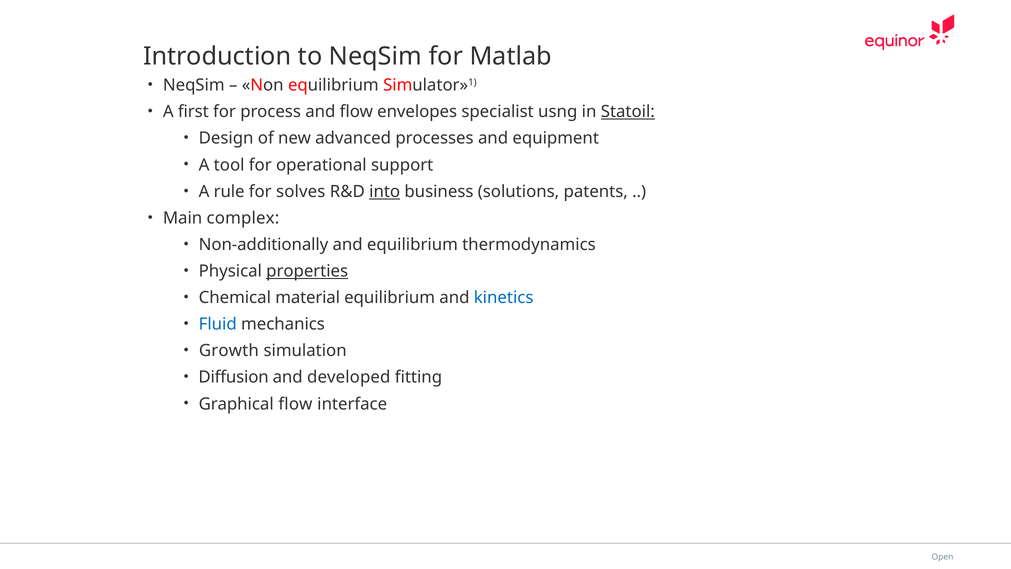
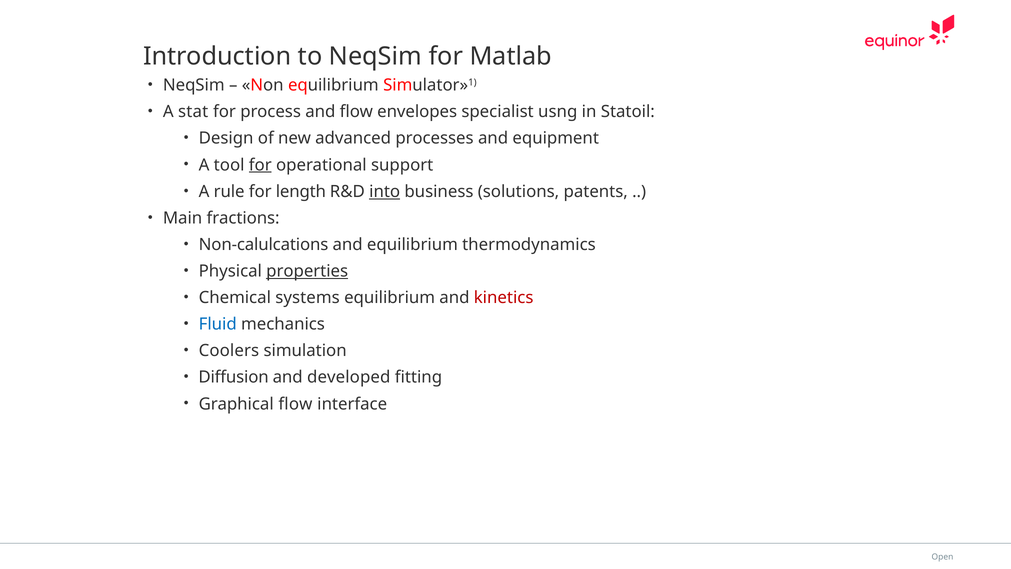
first: first -> stat
Statoil underline: present -> none
for at (260, 165) underline: none -> present
solves: solves -> length
complex: complex -> fractions
Non-additionally: Non-additionally -> Non-calulcations
material: material -> systems
kinetics colour: blue -> red
Growth: Growth -> Coolers
